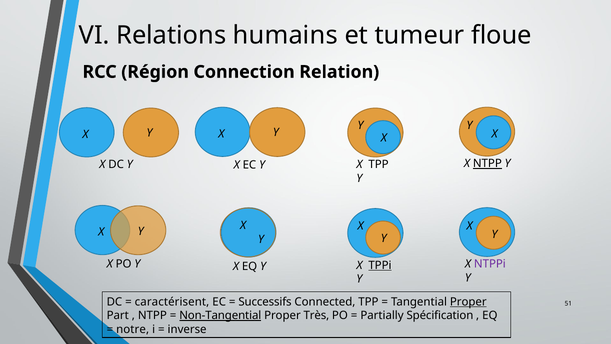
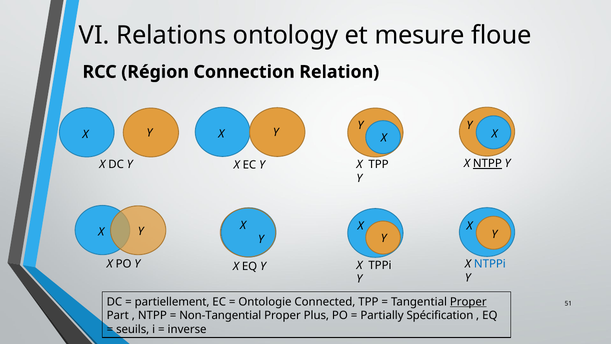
humains: humains -> ontology
tumeur: tumeur -> mesure
NTPPi colour: purple -> blue
TPPi underline: present -> none
caractérisent: caractérisent -> partiellement
Successifs: Successifs -> Ontologie
Non-Tangential underline: present -> none
Très: Très -> Plus
notre: notre -> seuils
